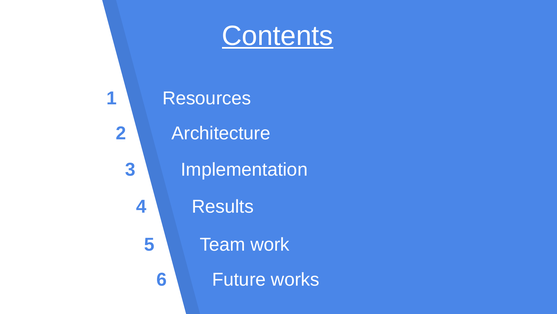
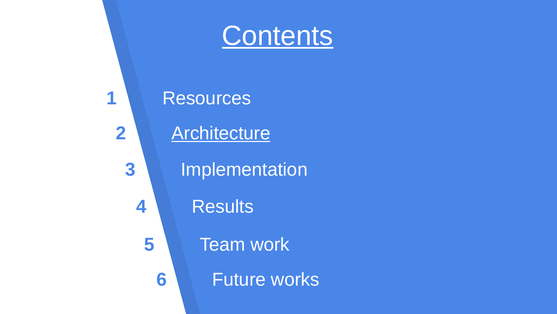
Architecture underline: none -> present
